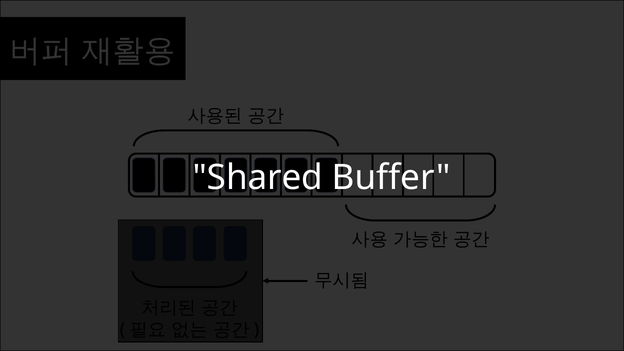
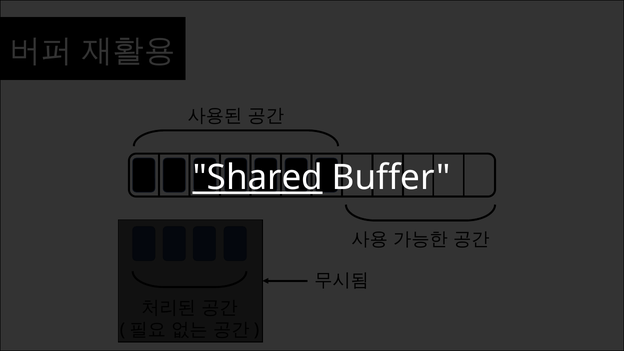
Shared underline: none -> present
